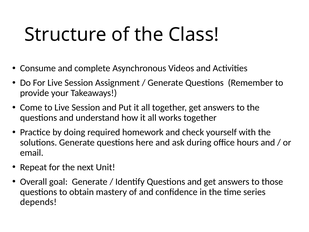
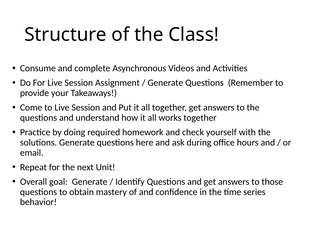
depends: depends -> behavior
